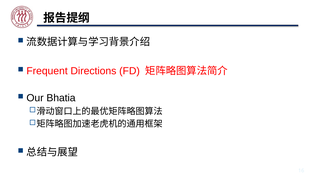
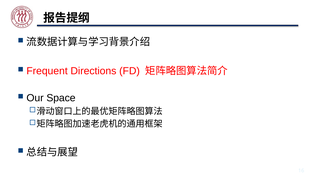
Bhatia: Bhatia -> Space
